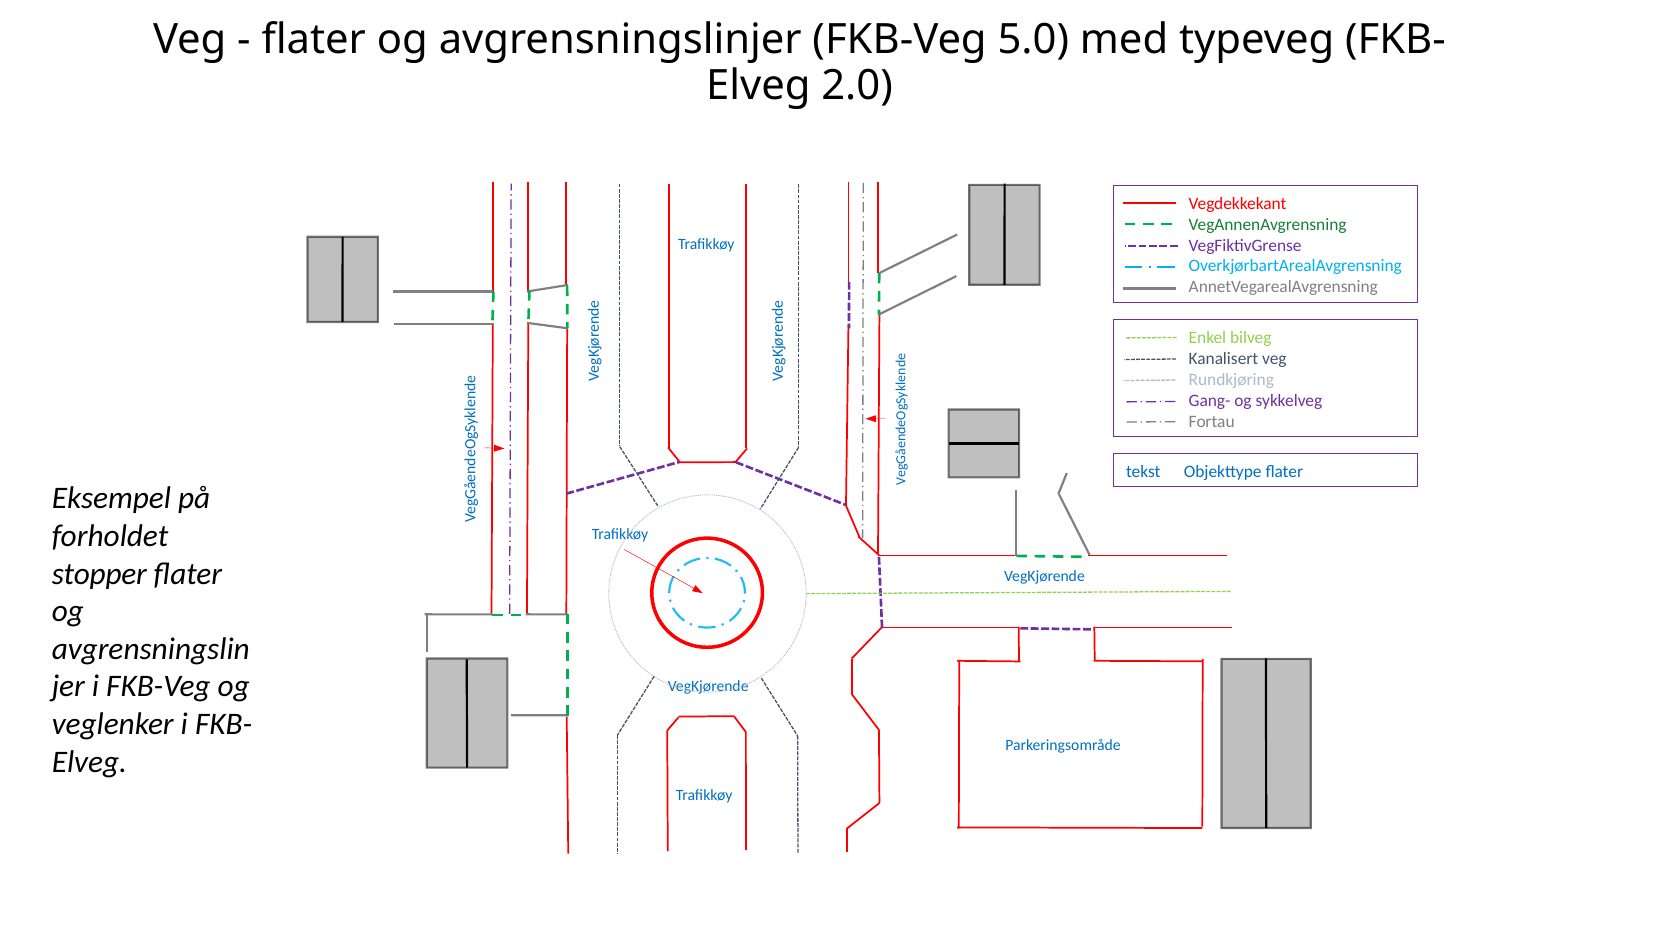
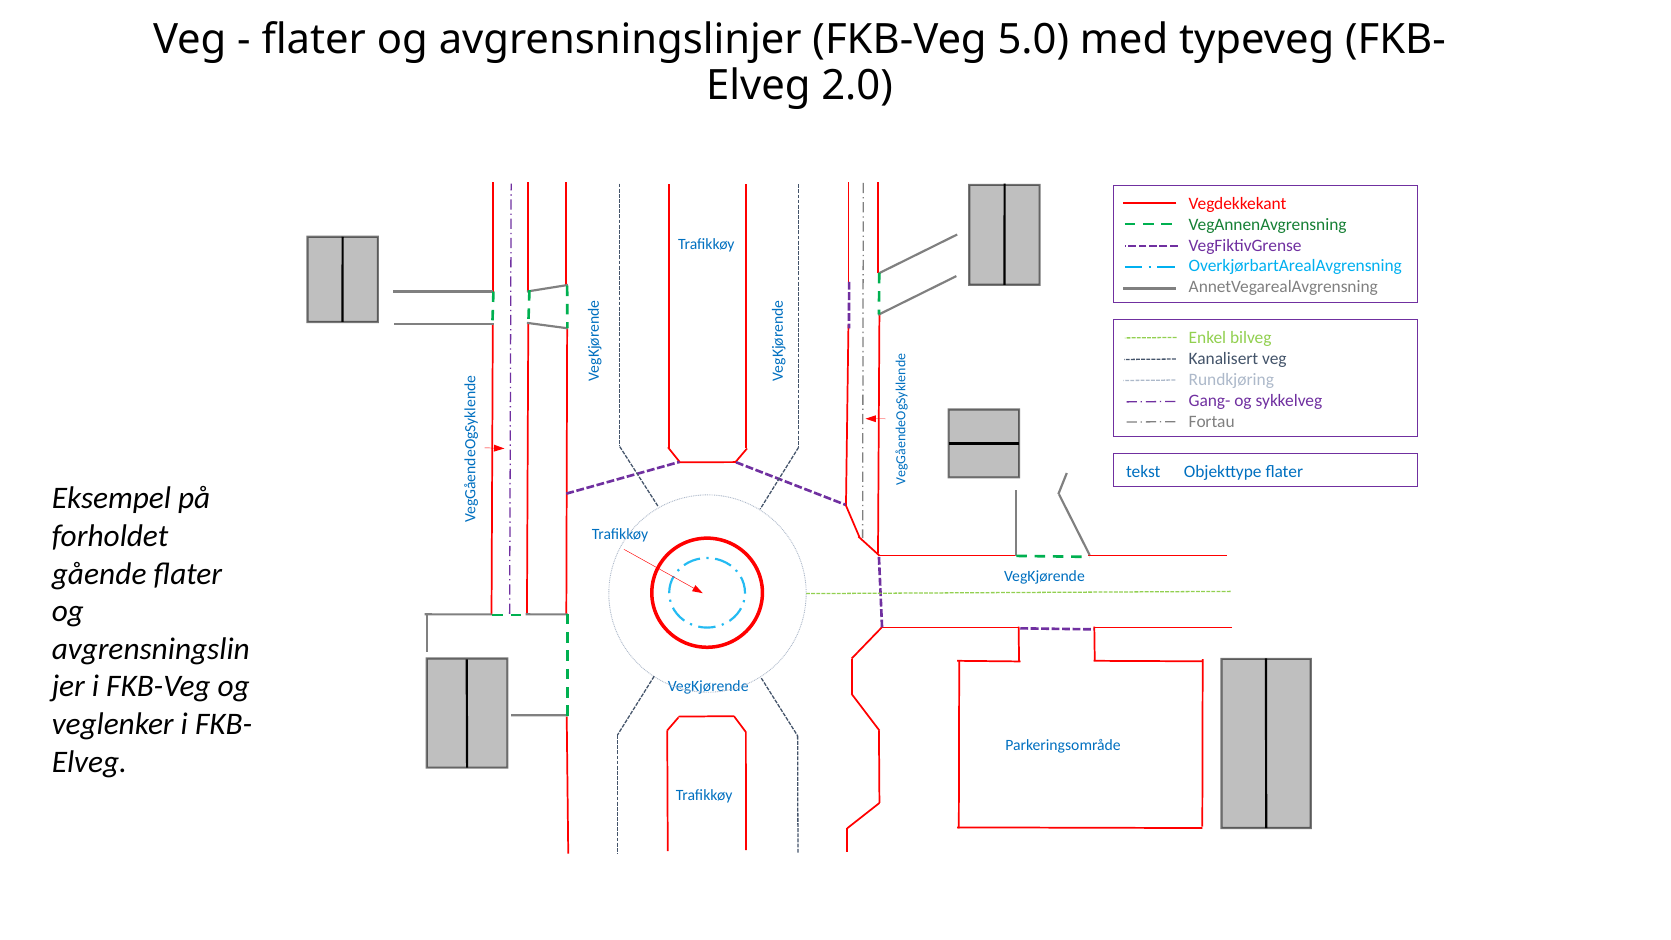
stopper: stopper -> gående
